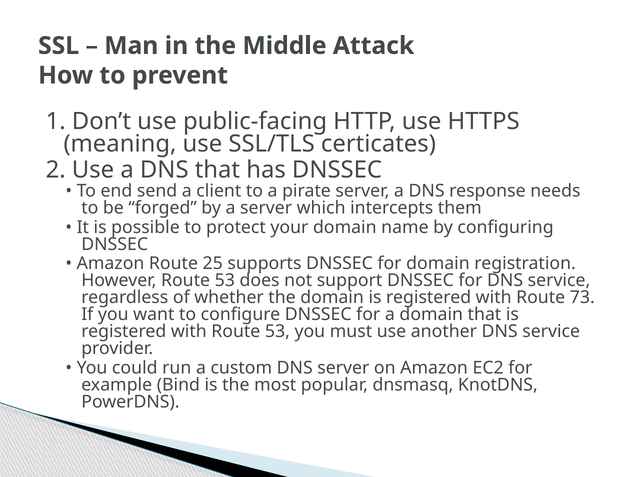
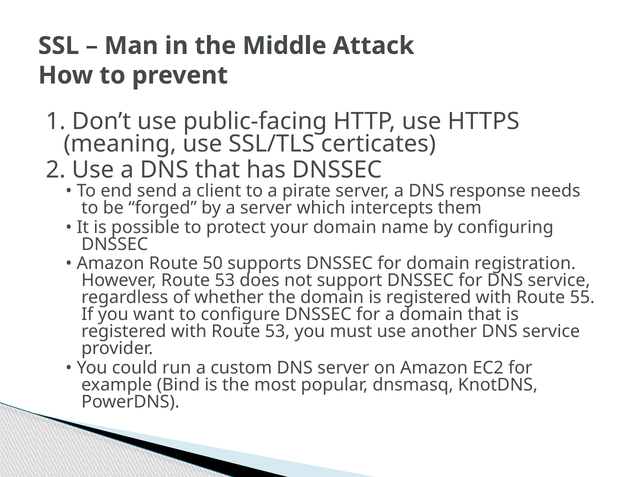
25: 25 -> 50
73: 73 -> 55
